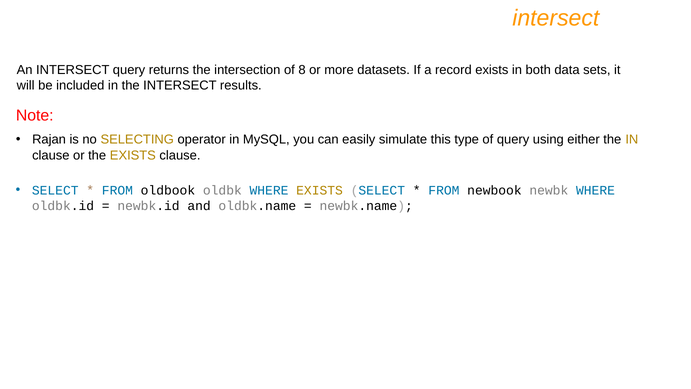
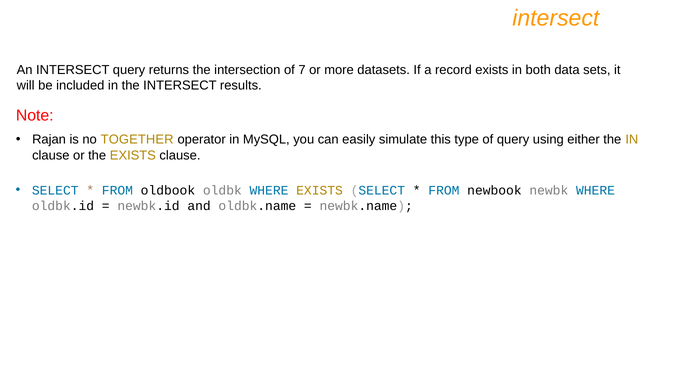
8: 8 -> 7
SELECTING: SELECTING -> TOGETHER
